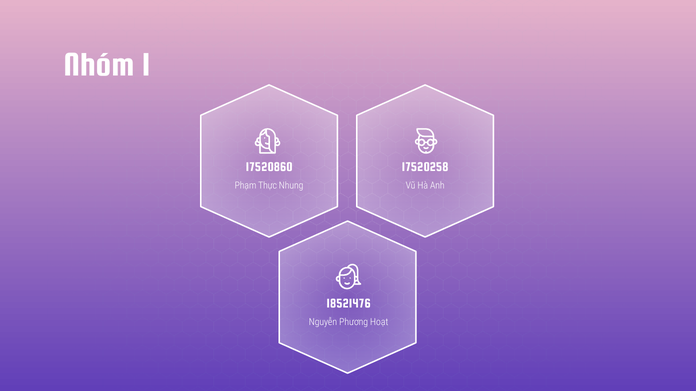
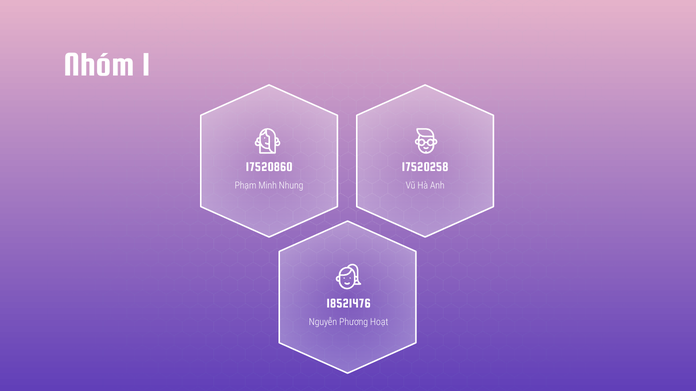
Thực: Thực -> Minh
